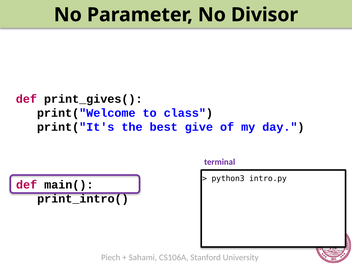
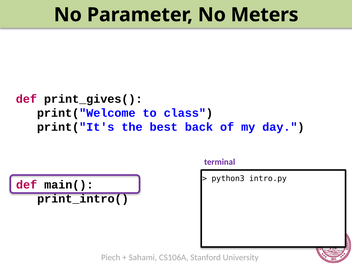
Divisor: Divisor -> Meters
give: give -> back
